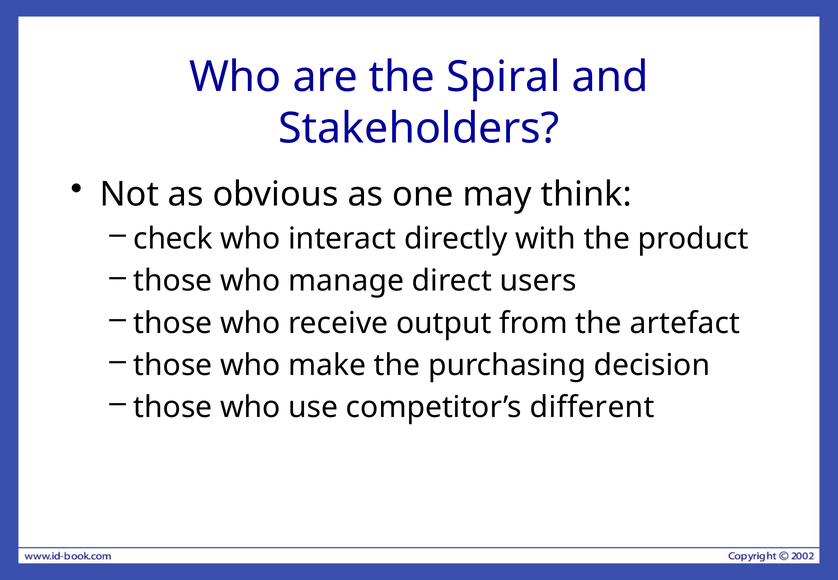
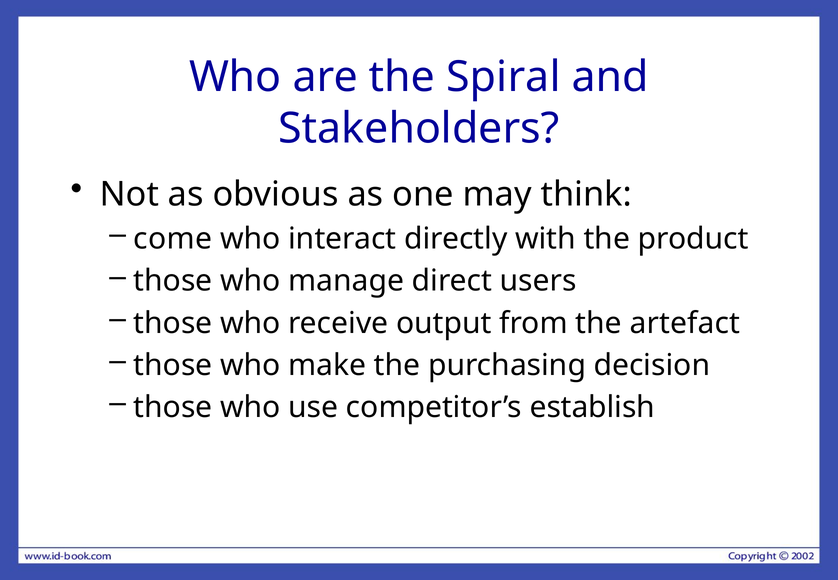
check: check -> come
different: different -> establish
